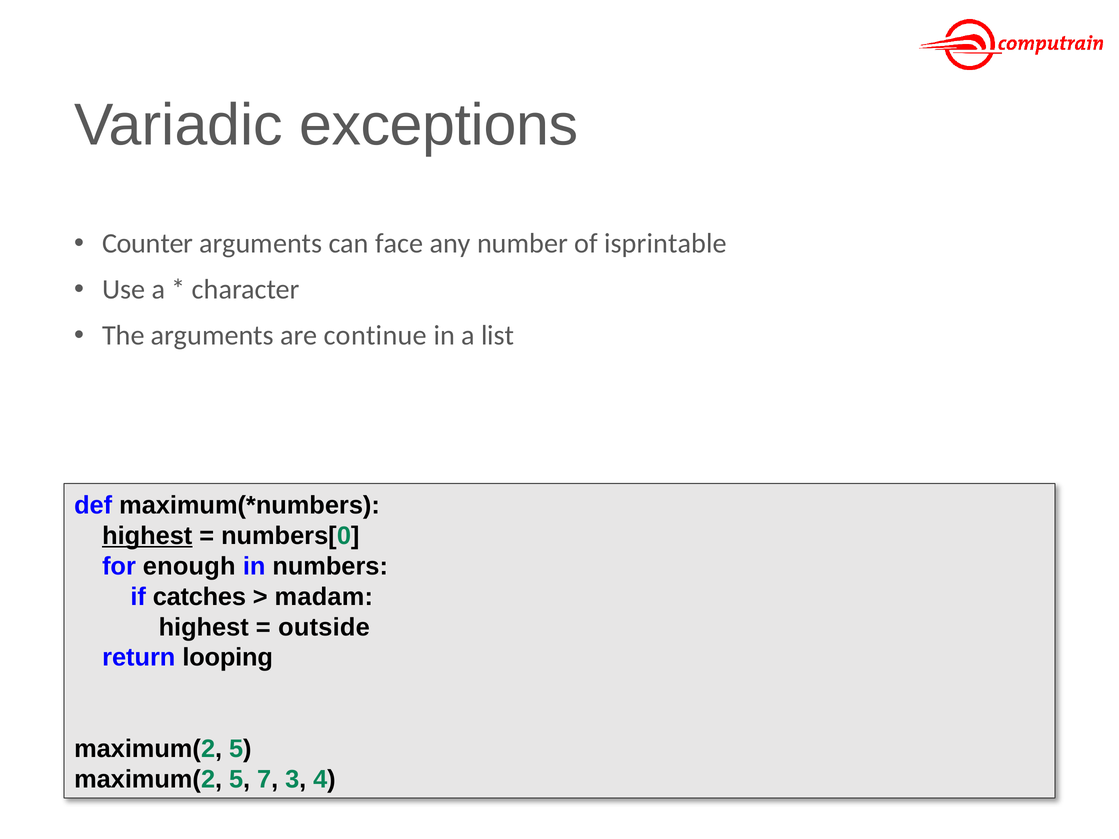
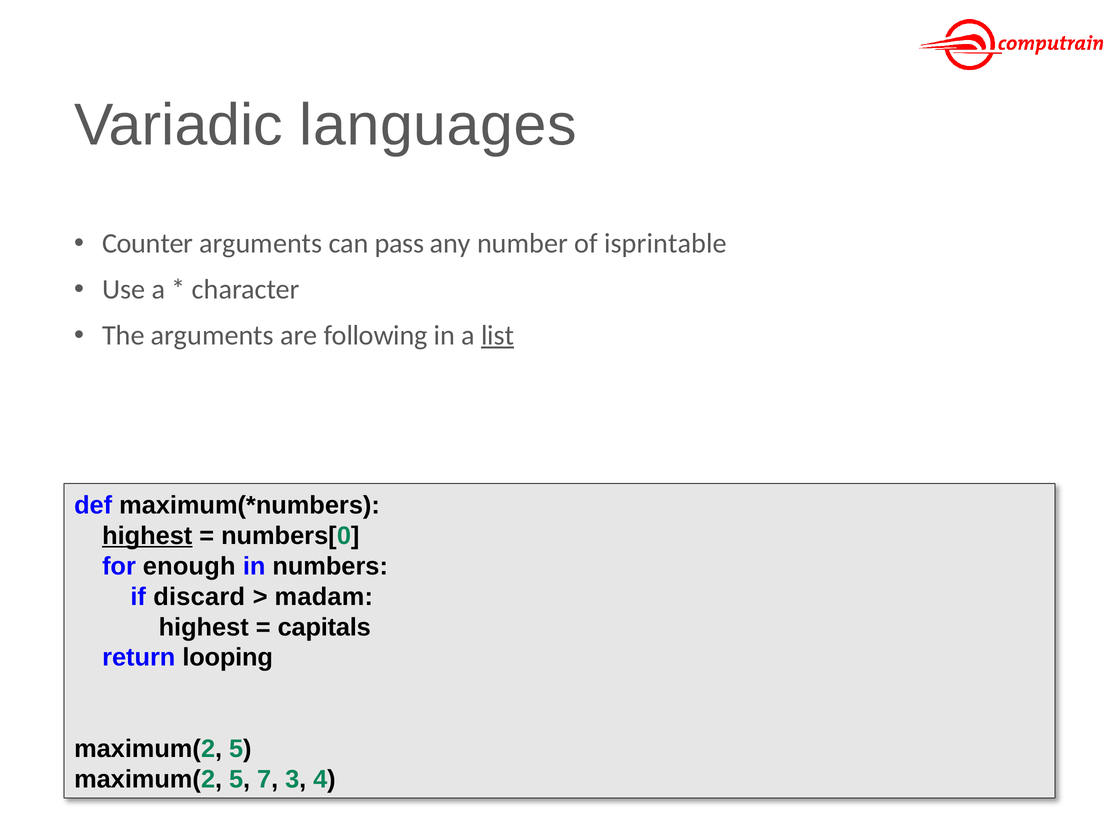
exceptions: exceptions -> languages
face: face -> pass
continue: continue -> following
list underline: none -> present
catches: catches -> discard
outside: outside -> capitals
